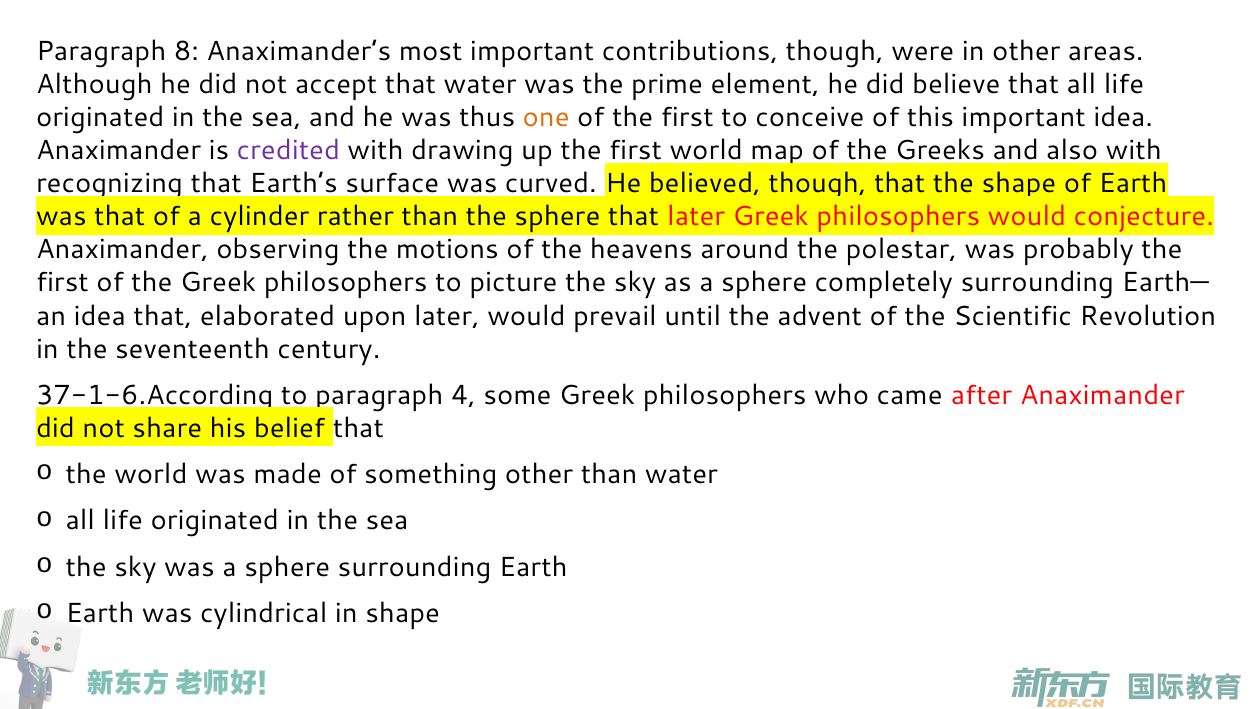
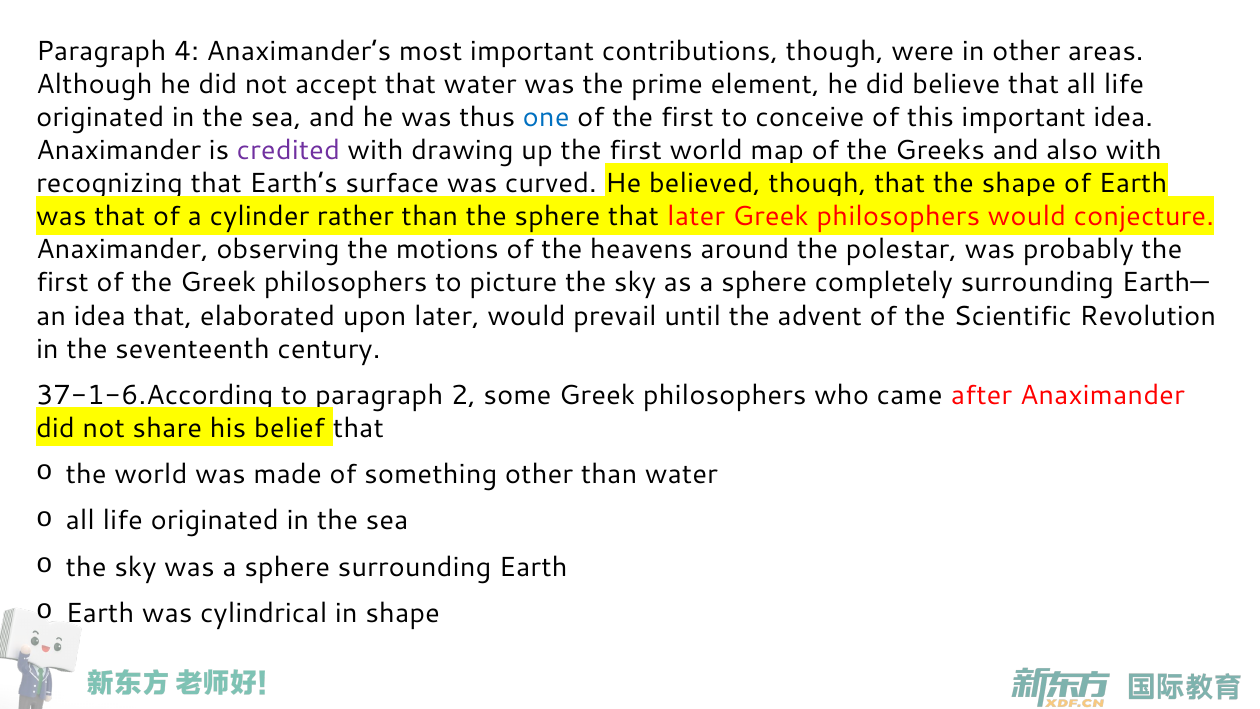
8: 8 -> 4
one colour: orange -> blue
4: 4 -> 2
